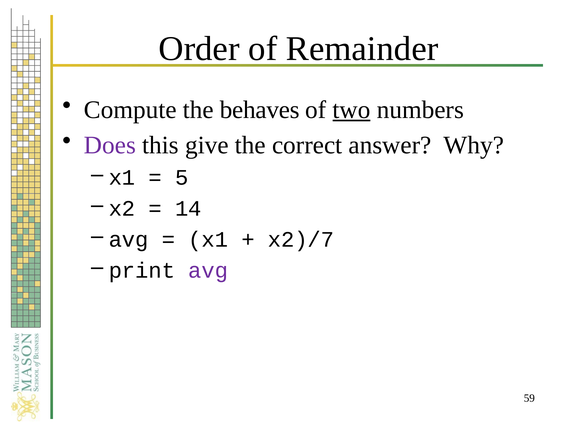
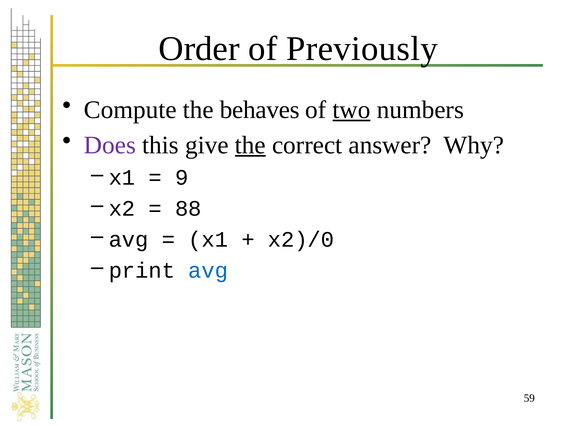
Remainder: Remainder -> Previously
the at (250, 145) underline: none -> present
5: 5 -> 9
14: 14 -> 88
x2)/7: x2)/7 -> x2)/0
avg at (208, 271) colour: purple -> blue
